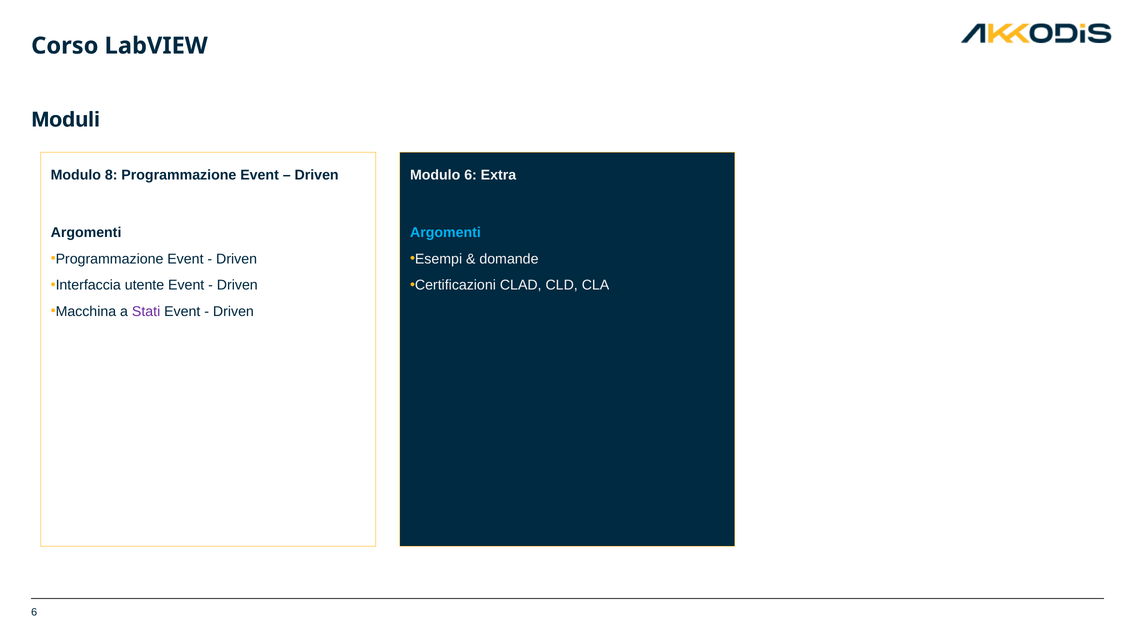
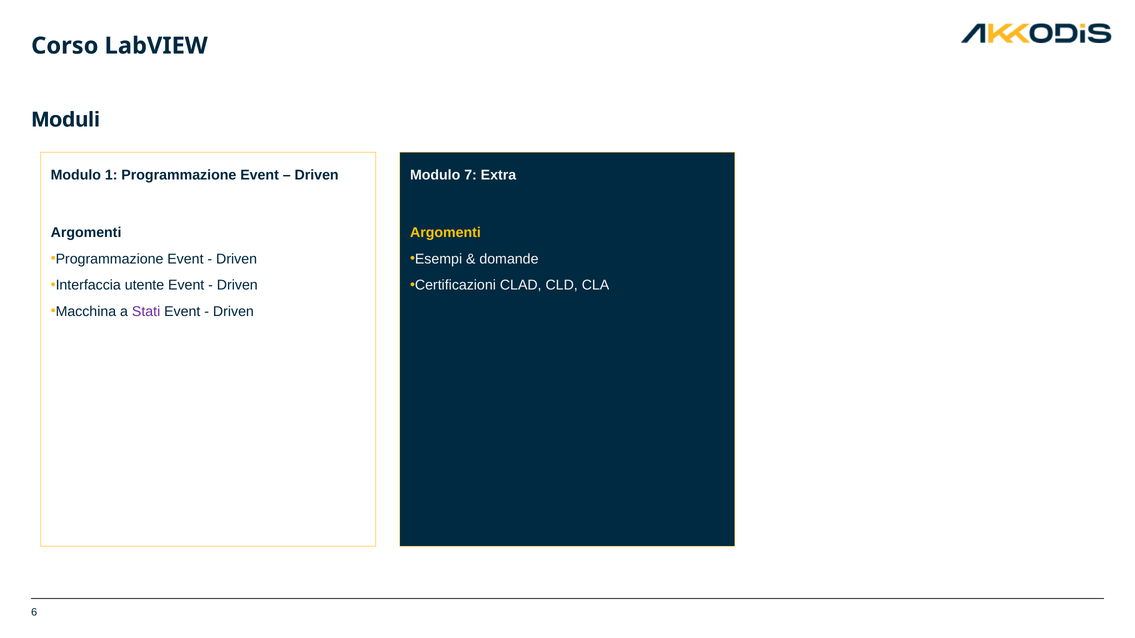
8: 8 -> 1
Modulo 6: 6 -> 7
Argomenti at (445, 233) colour: light blue -> yellow
